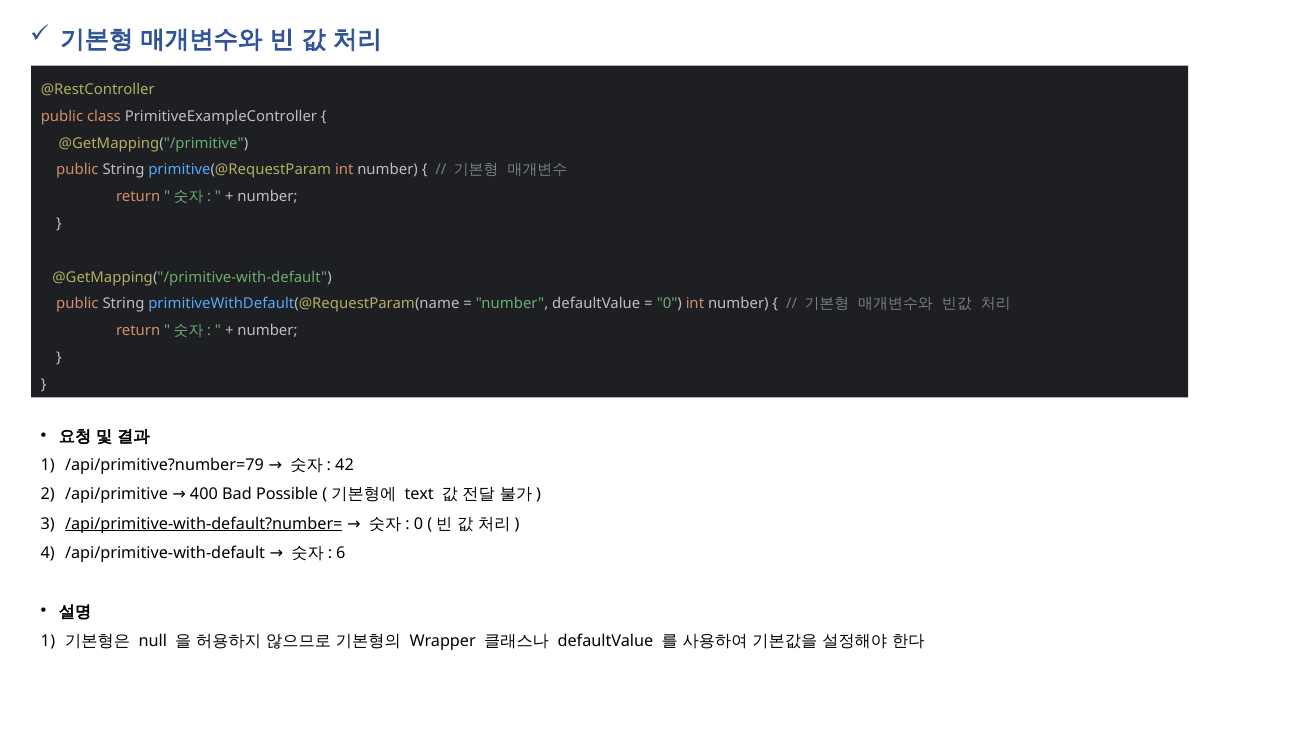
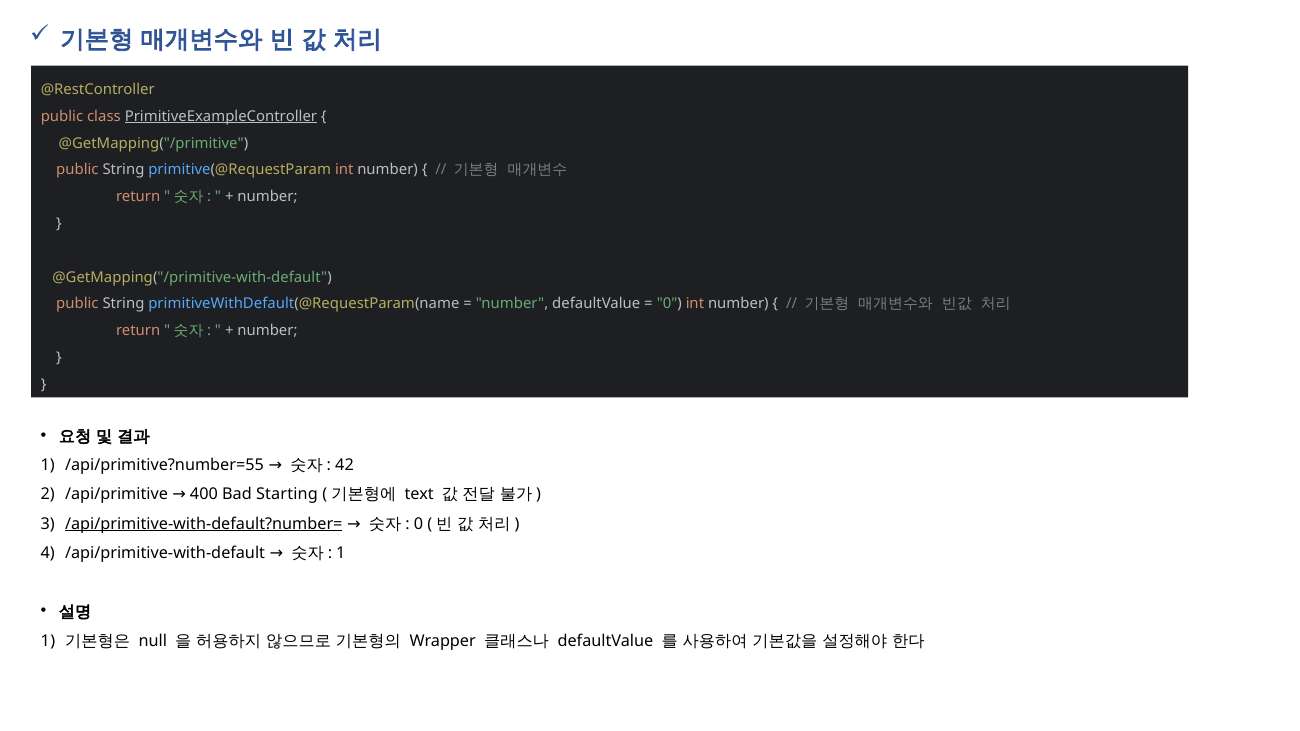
PrimitiveExampleController underline: none -> present
/api/primitive?number=79: /api/primitive?number=79 -> /api/primitive?number=55
Possible: Possible -> Starting
6 at (341, 553): 6 -> 1
